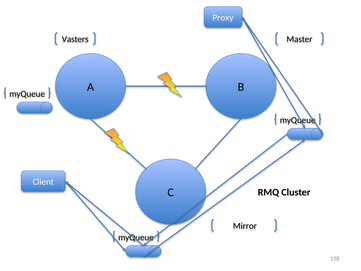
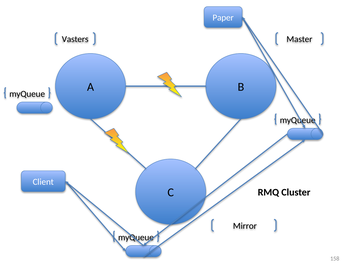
Proxy: Proxy -> Paper
